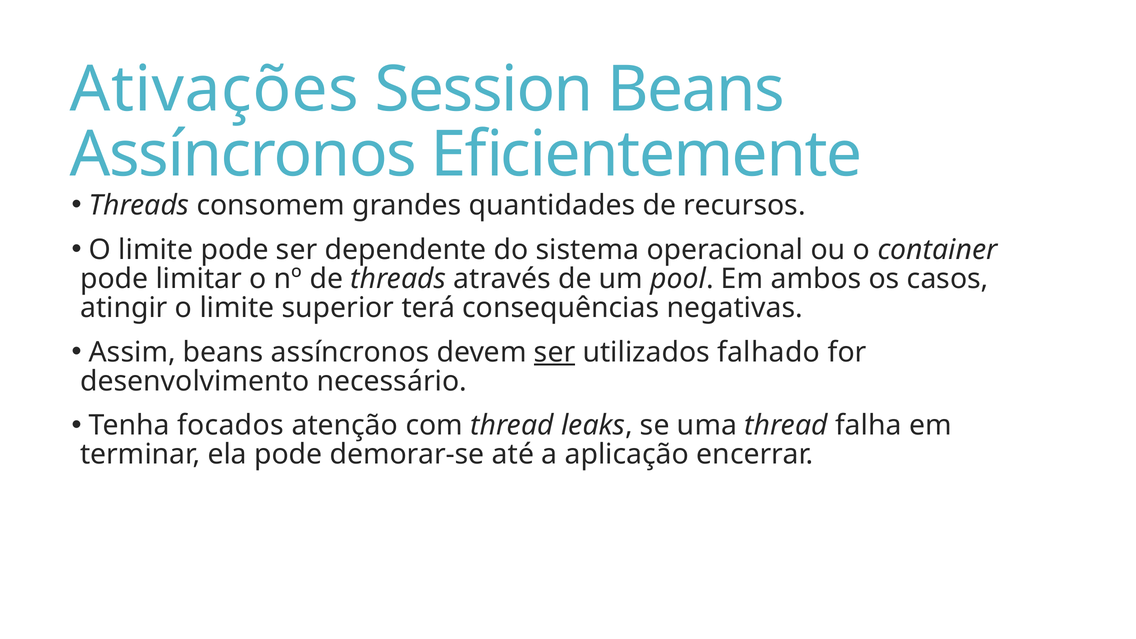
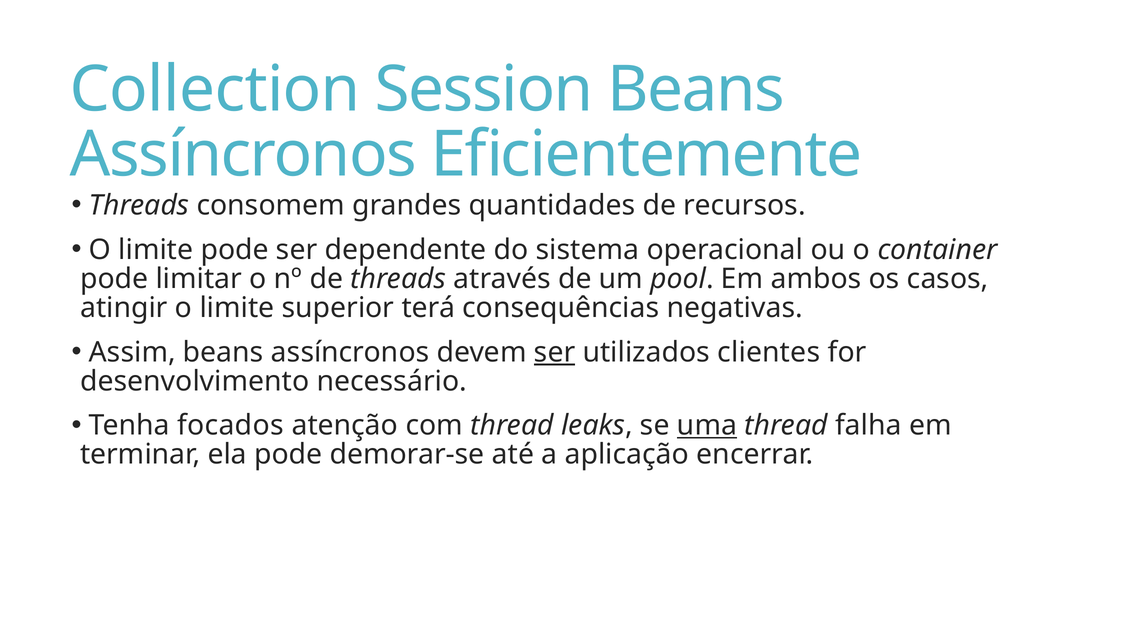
Ativações: Ativações -> Collection
falhado: falhado -> clientes
uma underline: none -> present
